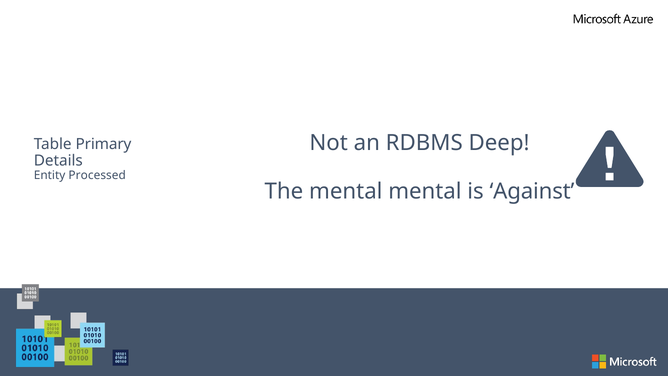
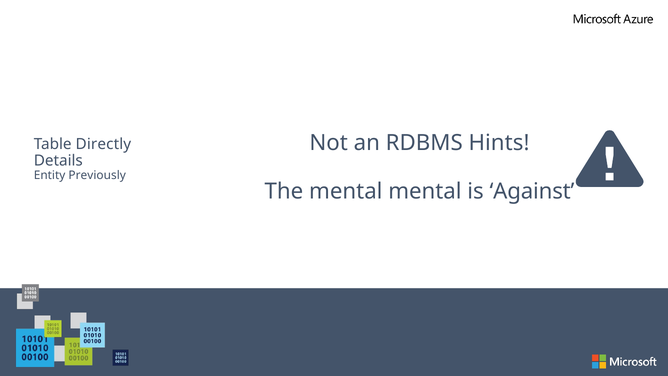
Deep: Deep -> Hints
Primary: Primary -> Directly
Processed: Processed -> Previously
